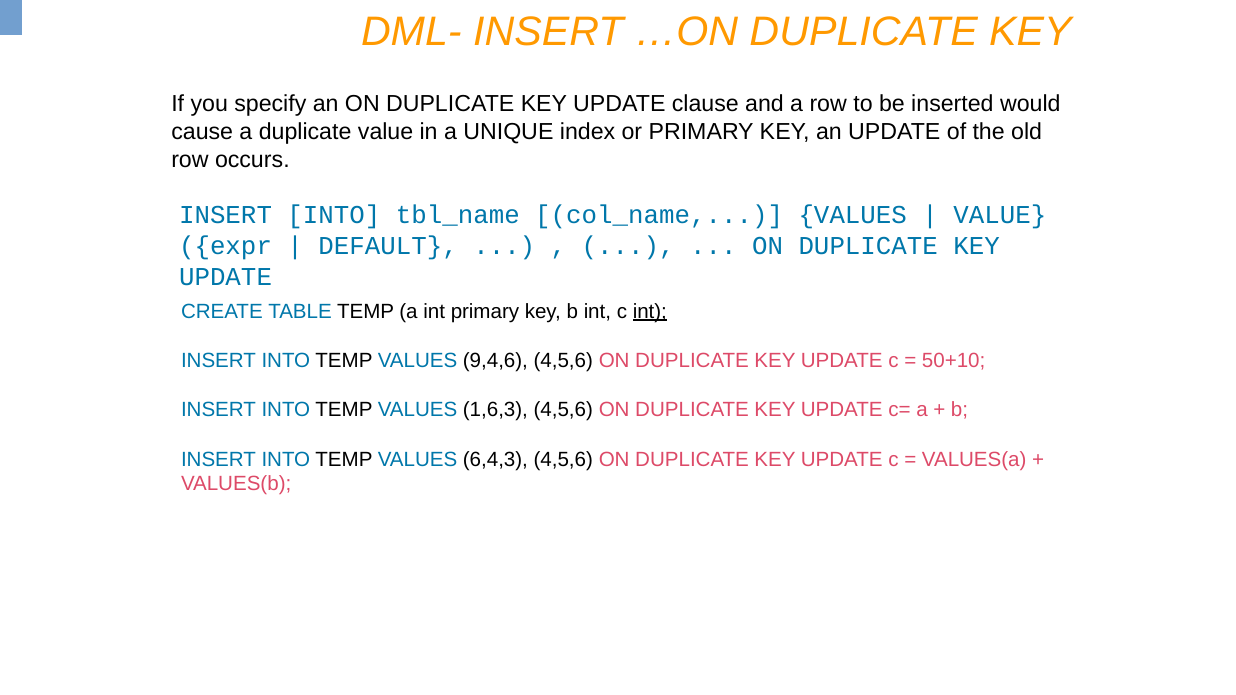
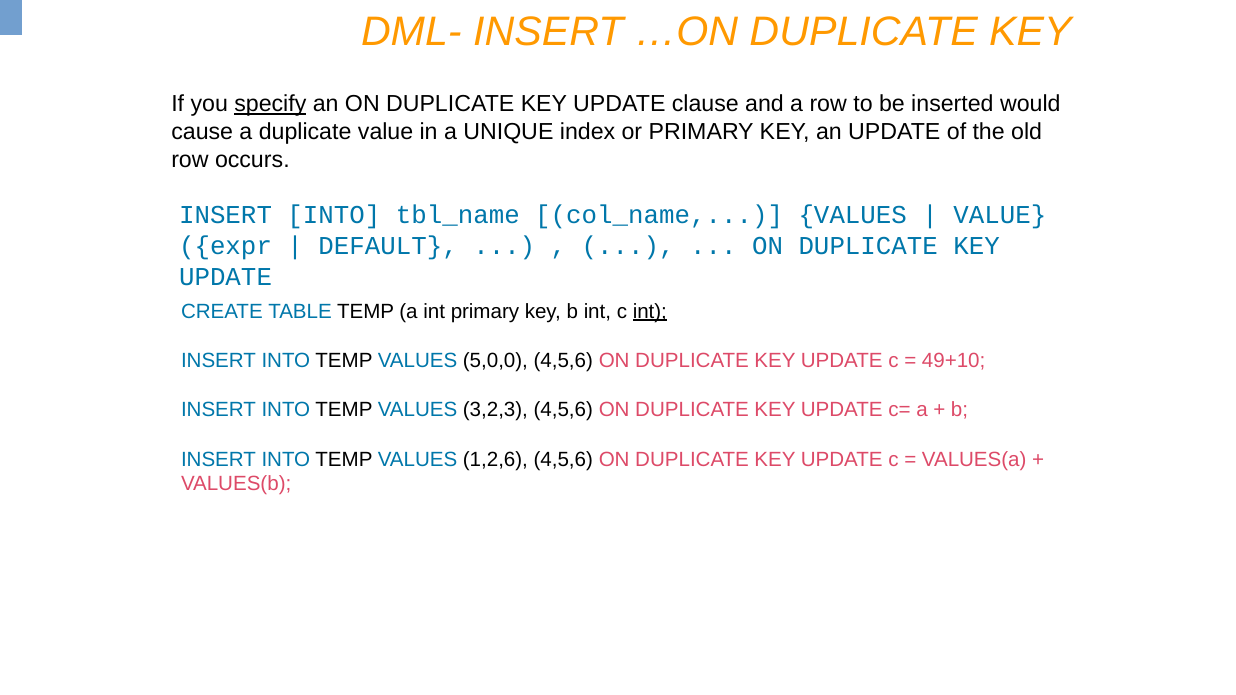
specify underline: none -> present
9,4,6: 9,4,6 -> 5,0,0
50+10: 50+10 -> 49+10
1,6,3: 1,6,3 -> 3,2,3
6,4,3: 6,4,3 -> 1,2,6
